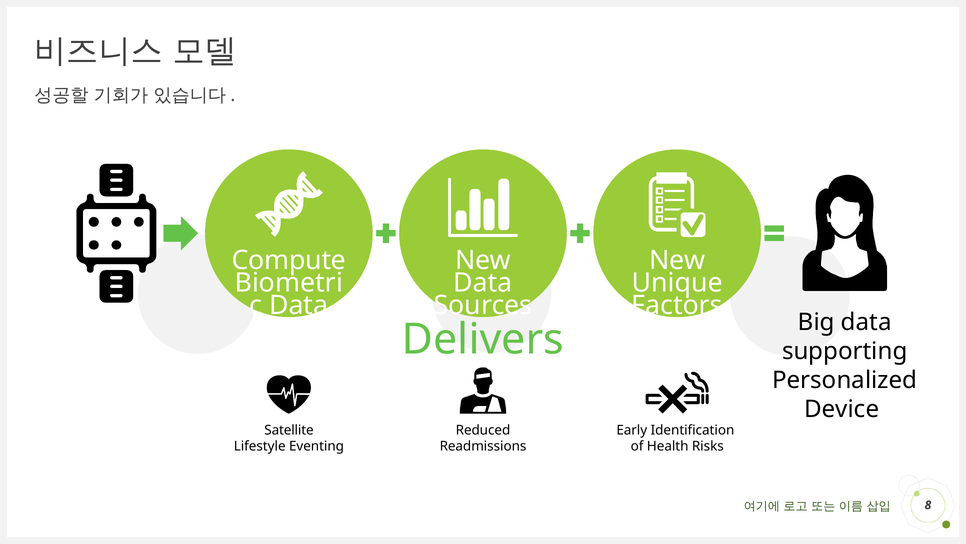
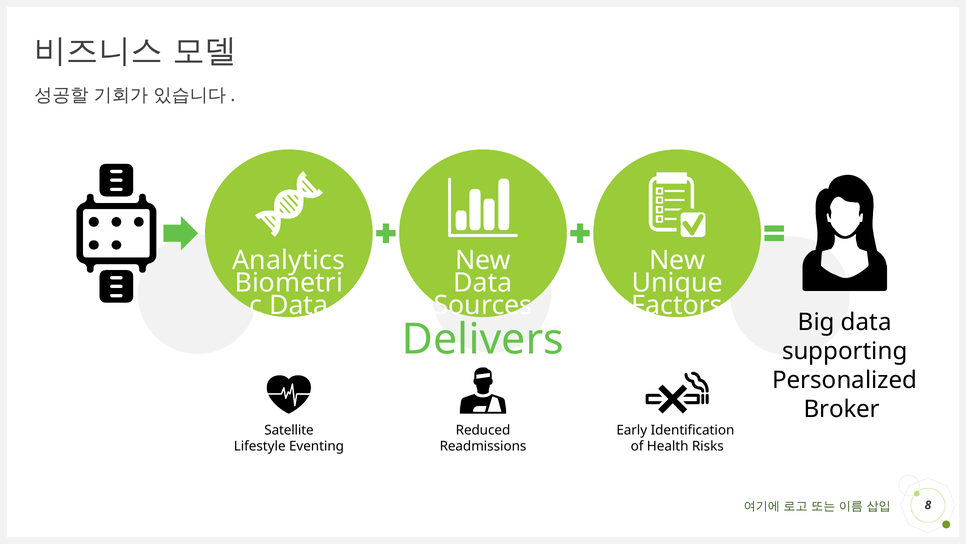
Compute: Compute -> Analytics
Device: Device -> Broker
